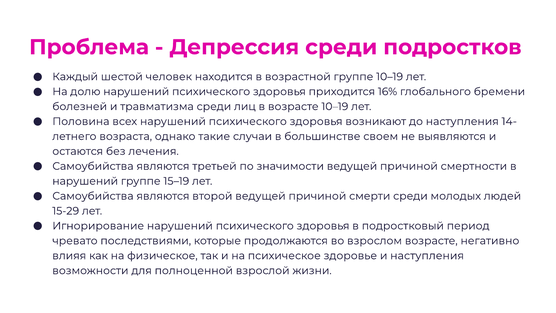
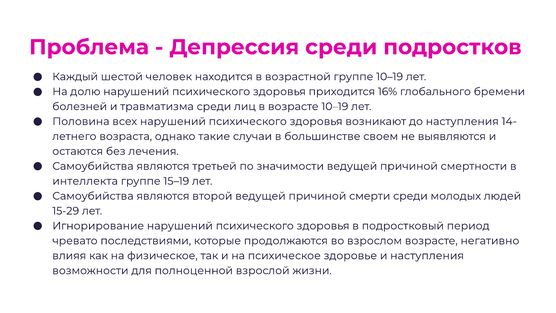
нарушений at (85, 181): нарушений -> интеллекта
